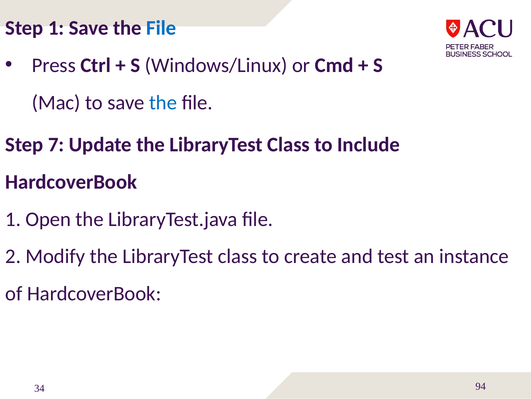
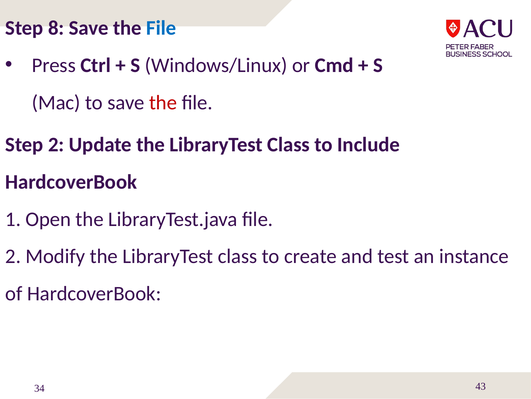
Step 1: 1 -> 8
the at (163, 102) colour: blue -> red
Step 7: 7 -> 2
94: 94 -> 43
